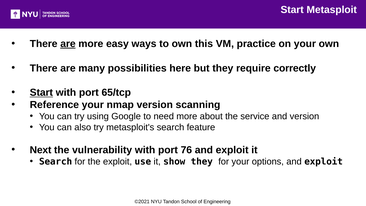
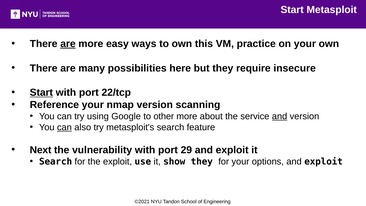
correctly: correctly -> insecure
65/tcp: 65/tcp -> 22/tcp
need: need -> other
and at (280, 116) underline: none -> present
can at (64, 127) underline: none -> present
76: 76 -> 29
